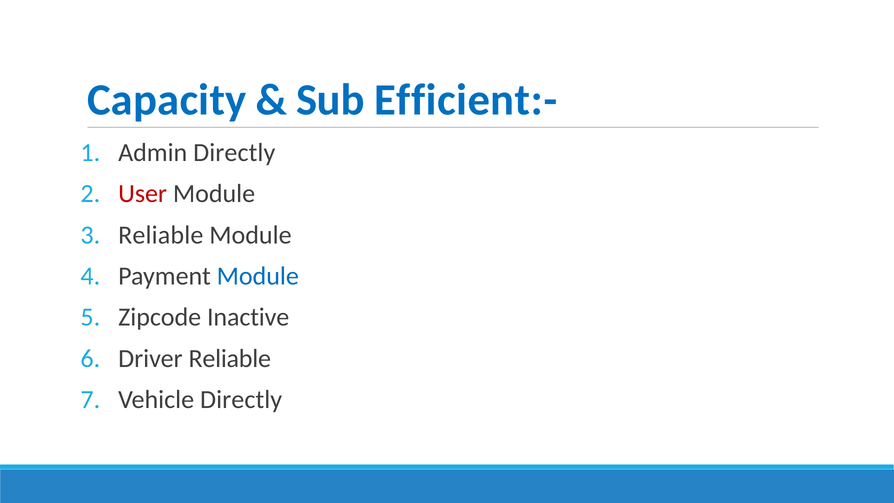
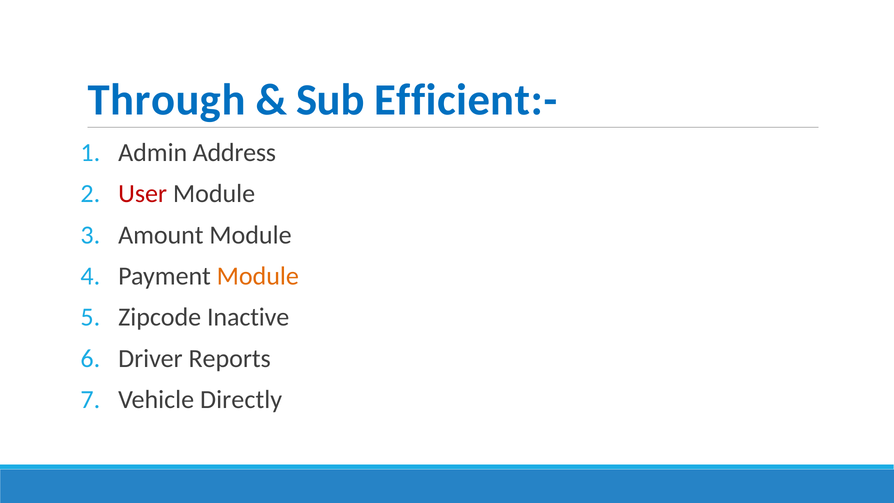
Capacity: Capacity -> Through
Admin Directly: Directly -> Address
Reliable at (161, 235): Reliable -> Amount
Module at (258, 276) colour: blue -> orange
Driver Reliable: Reliable -> Reports
